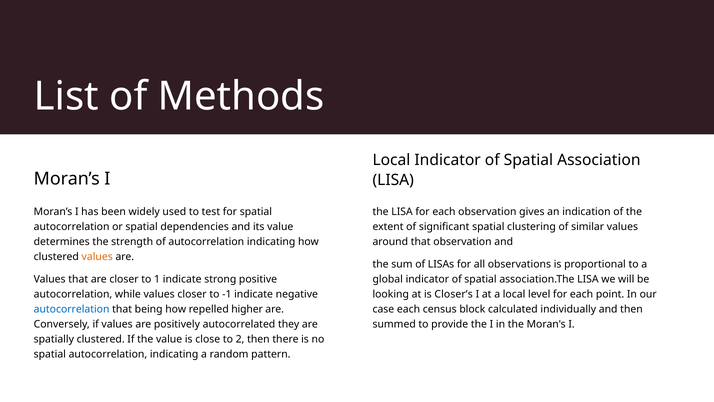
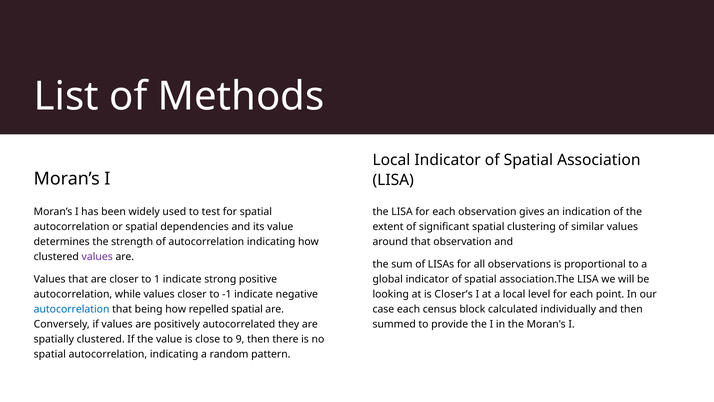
values at (97, 257) colour: orange -> purple
repelled higher: higher -> spatial
2: 2 -> 9
